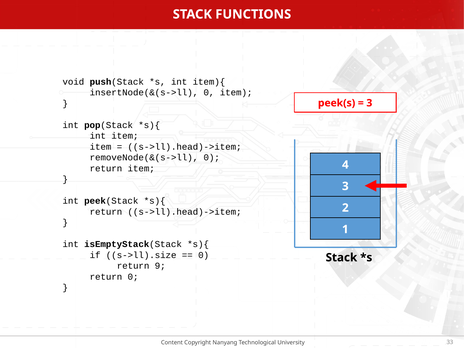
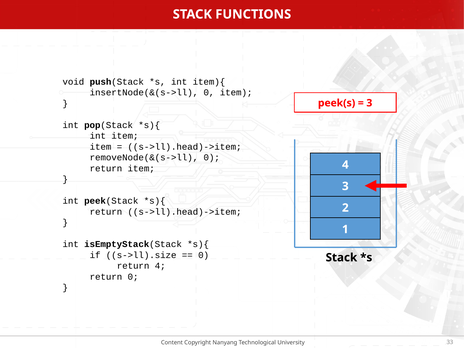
return 9: 9 -> 4
